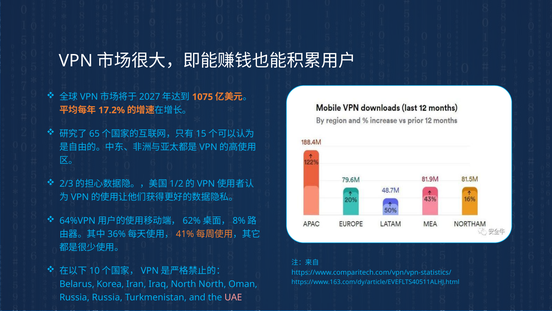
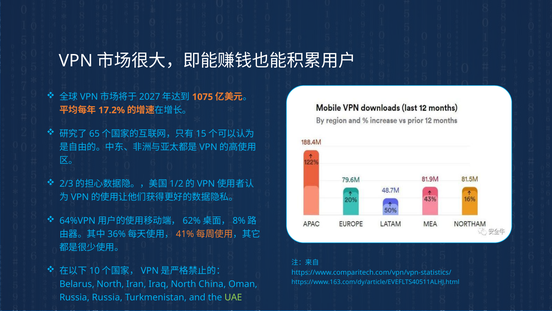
Belarus Korea: Korea -> North
North North: North -> China
UAE colour: pink -> light green
